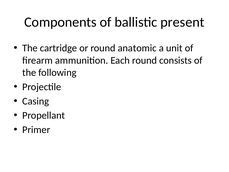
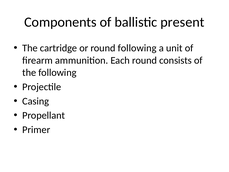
round anatomic: anatomic -> following
